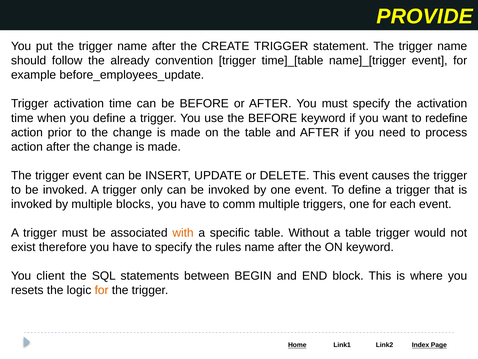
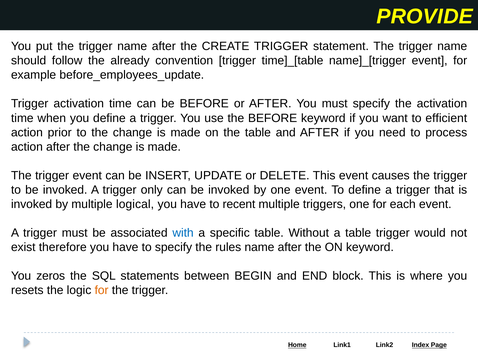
redefine: redefine -> efficient
blocks: blocks -> logical
comm: comm -> recent
with colour: orange -> blue
client: client -> zeros
